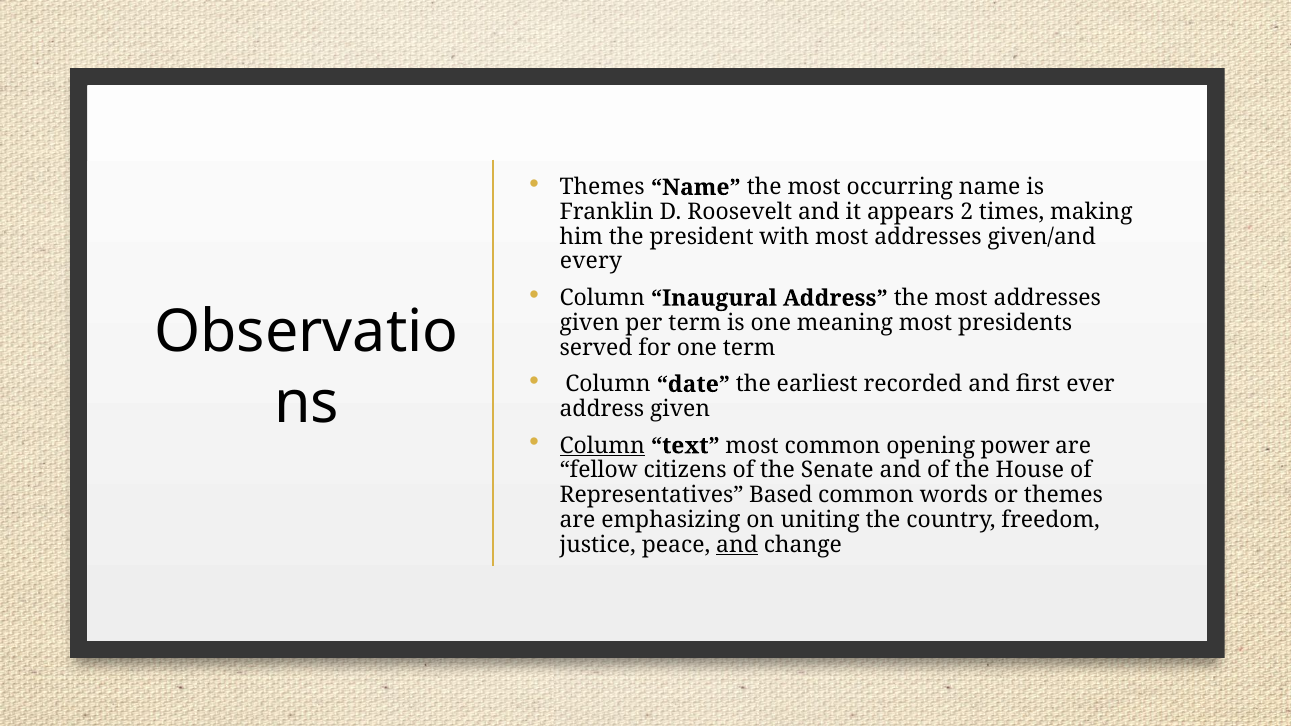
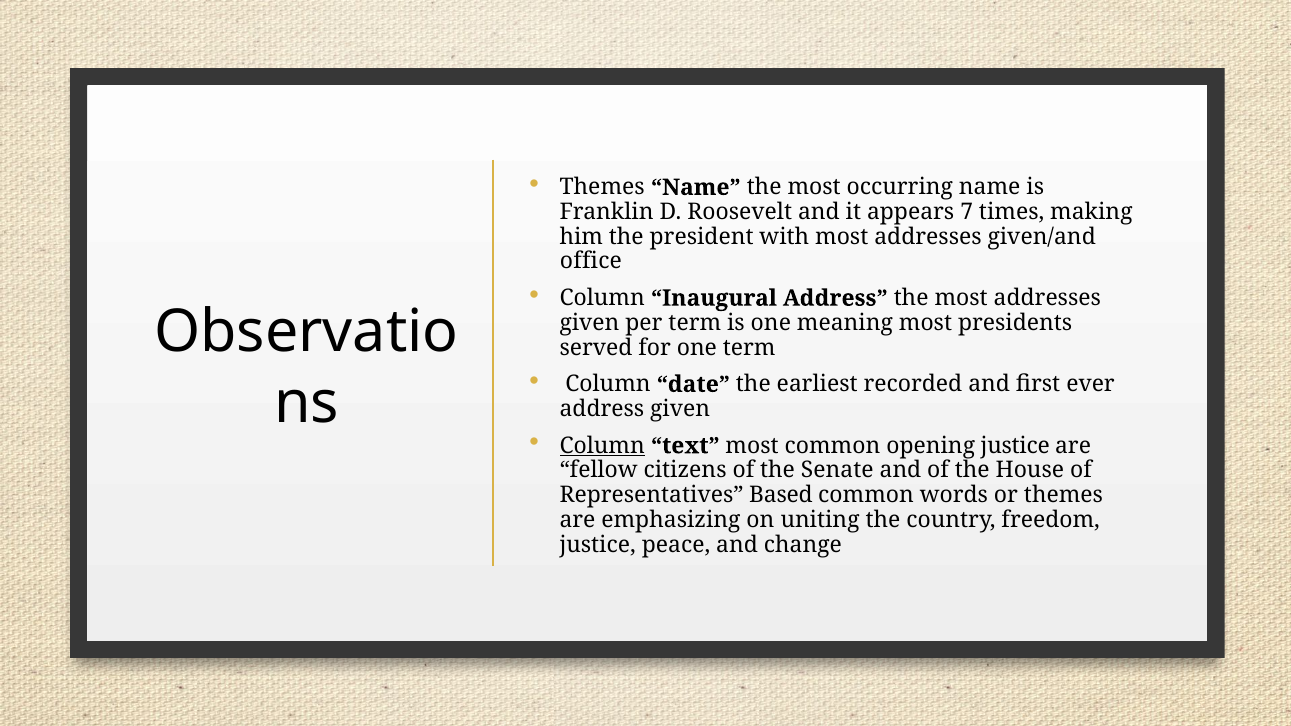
2: 2 -> 7
every: every -> office
opening power: power -> justice
and at (737, 545) underline: present -> none
